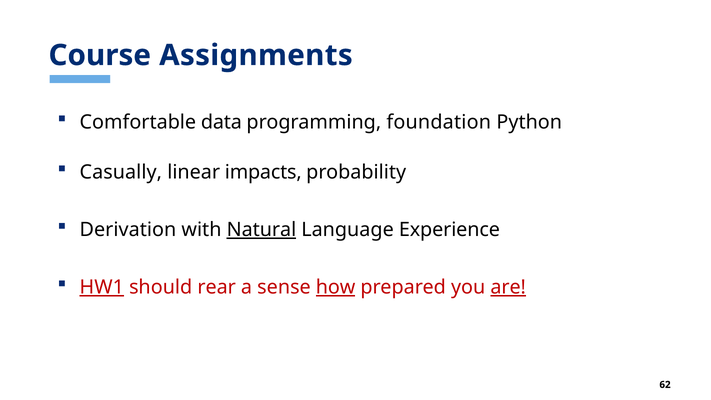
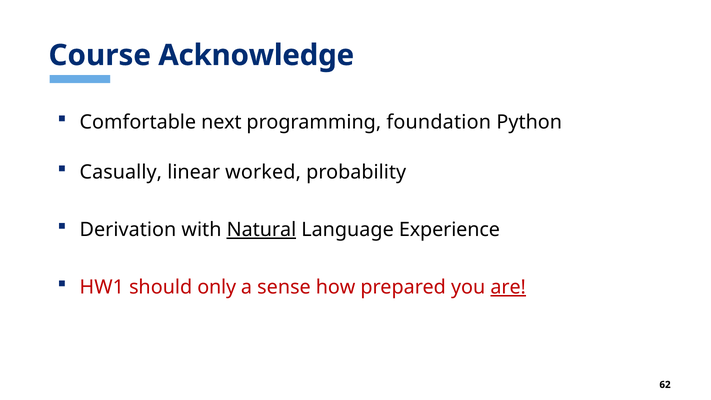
Assignments: Assignments -> Acknowledge
data: data -> next
impacts: impacts -> worked
HW1 underline: present -> none
rear: rear -> only
how underline: present -> none
